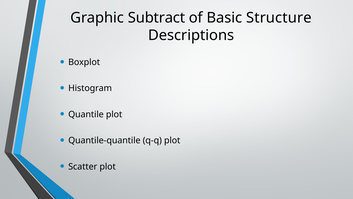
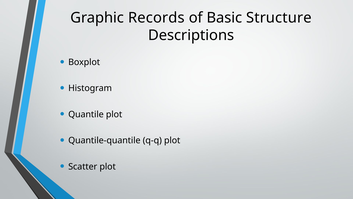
Subtract: Subtract -> Records
